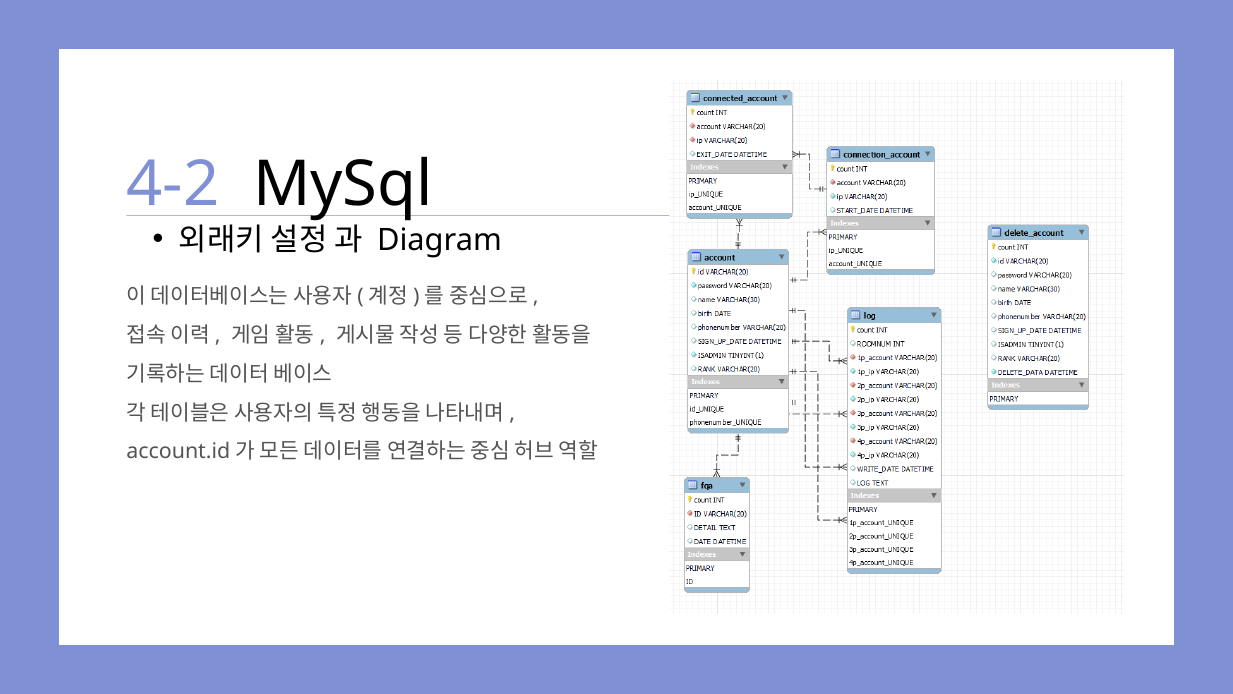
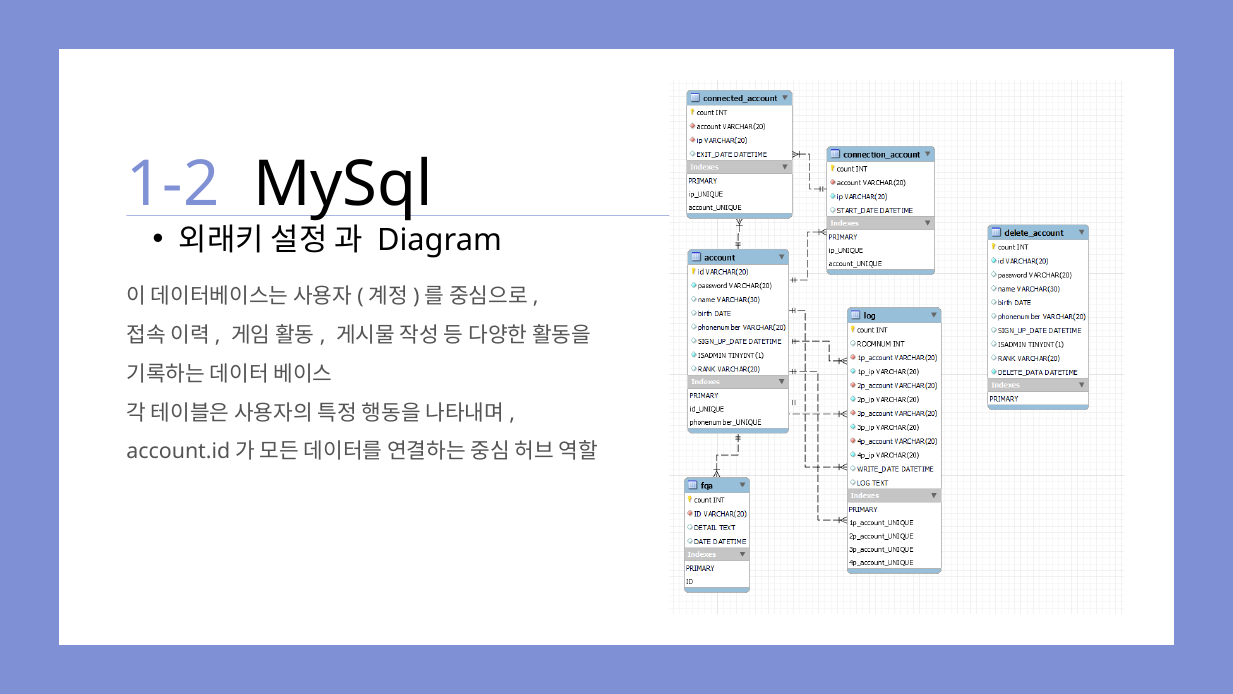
4-2: 4-2 -> 1-2
